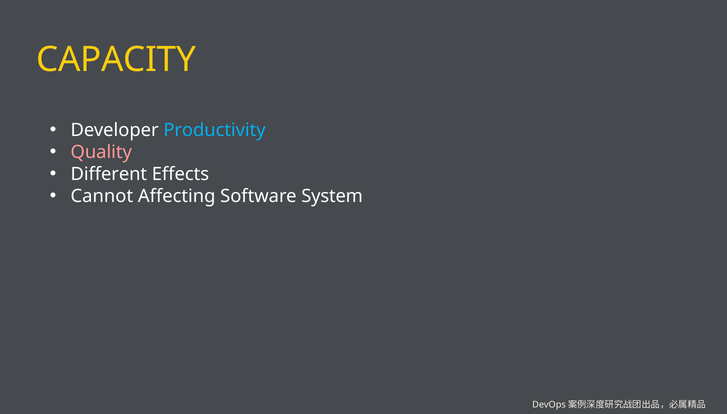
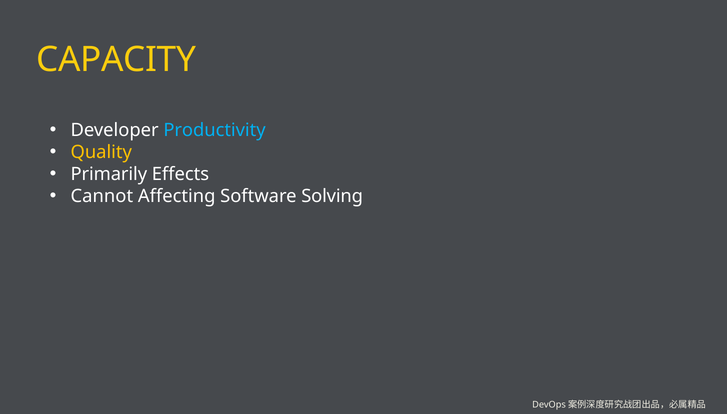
Quality colour: pink -> yellow
Different: Different -> Primarily
System: System -> Solving
